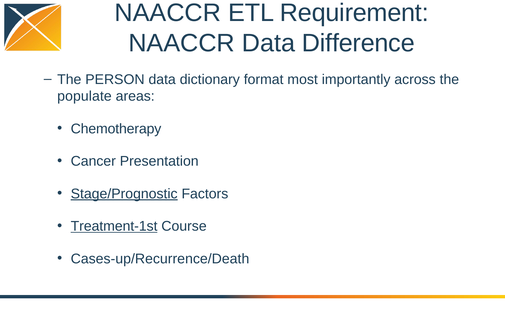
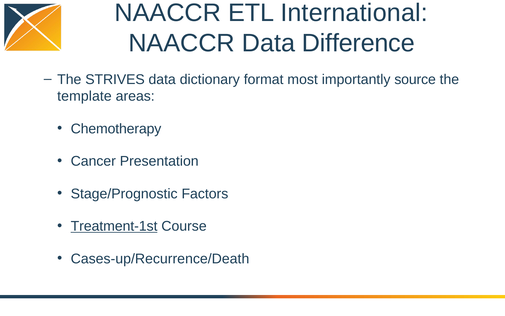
Requirement: Requirement -> International
PERSON: PERSON -> STRIVES
across: across -> source
populate: populate -> template
Stage/Prognostic underline: present -> none
